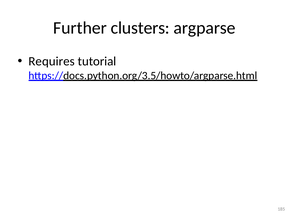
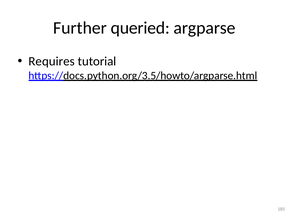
clusters: clusters -> queried
